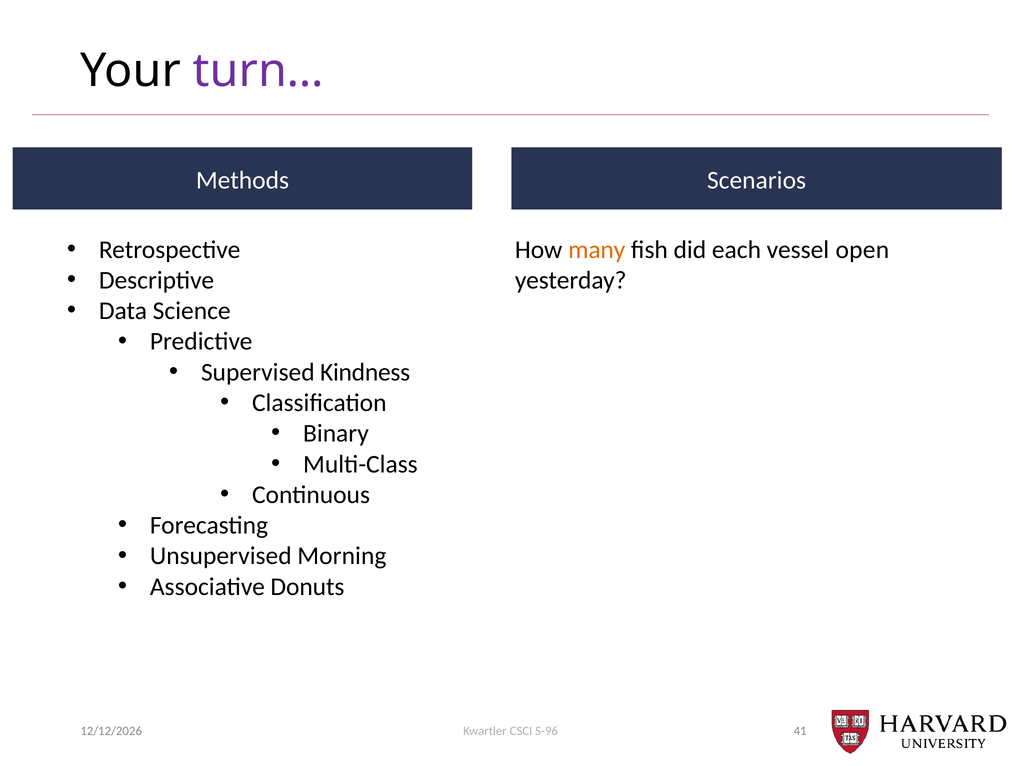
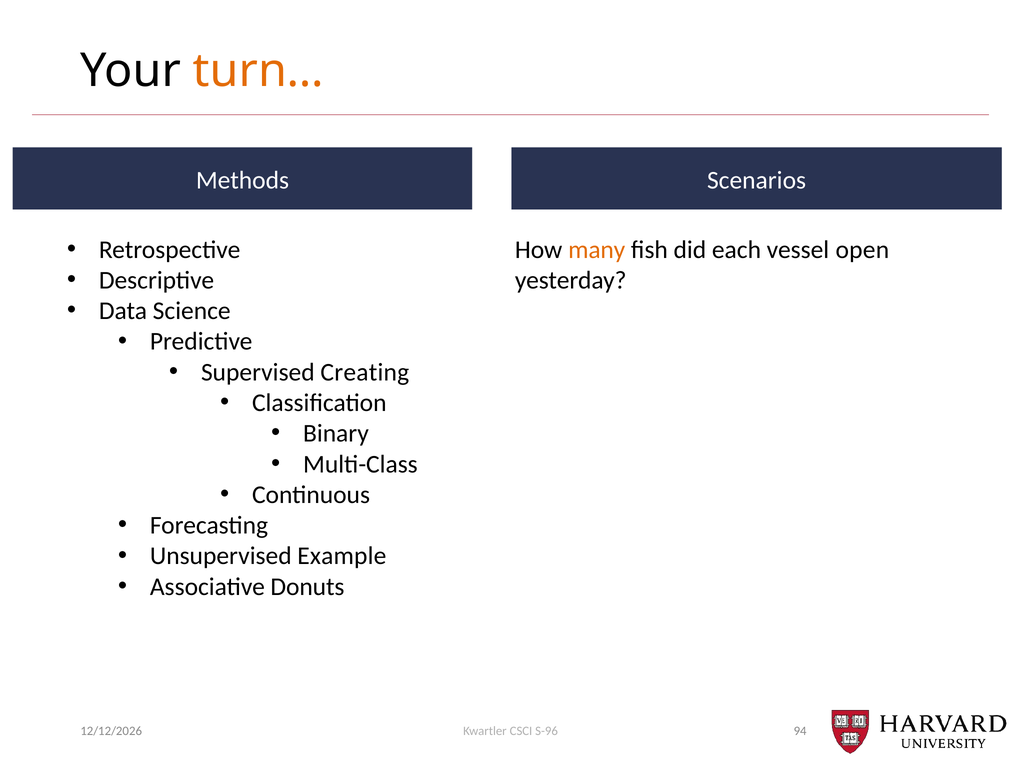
turn… colour: purple -> orange
Kindness: Kindness -> Creating
Morning: Morning -> Example
41: 41 -> 94
